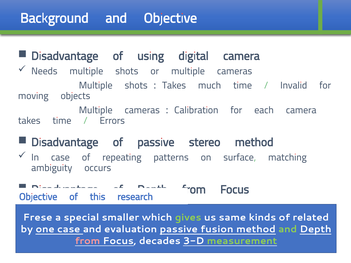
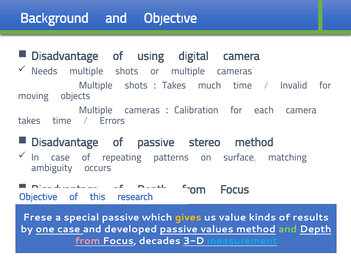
special smaller: smaller -> passive
gives colour: light green -> yellow
same: same -> value
related: related -> results
evaluation: evaluation -> developed
fusion: fusion -> values
measurement colour: light green -> light blue
